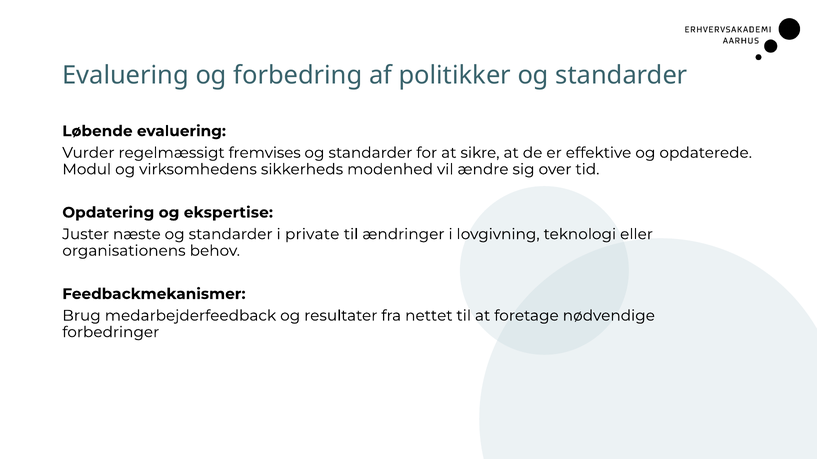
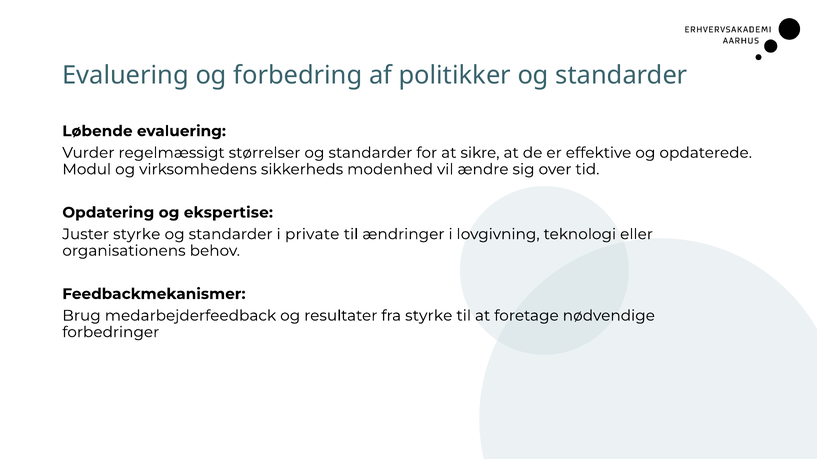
fremvises: fremvises -> størrelser
Juster næste: næste -> styrke
fra nettet: nettet -> styrke
